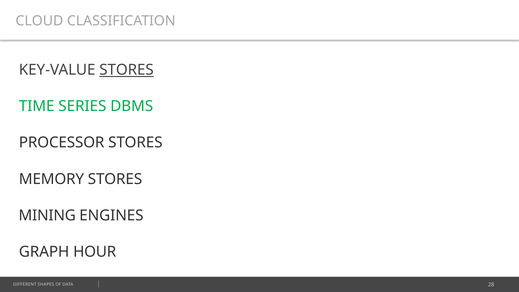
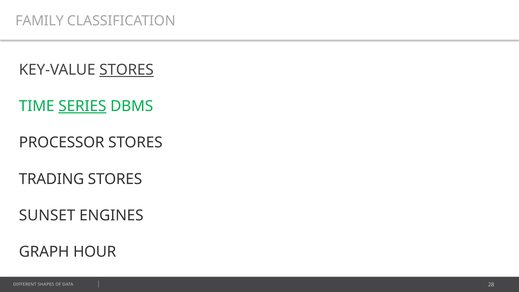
CLOUD: CLOUD -> FAMILY
SERIES underline: none -> present
MEMORY: MEMORY -> TRADING
MINING: MINING -> SUNSET
